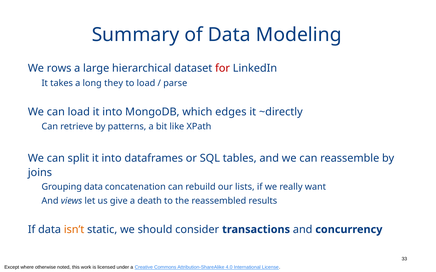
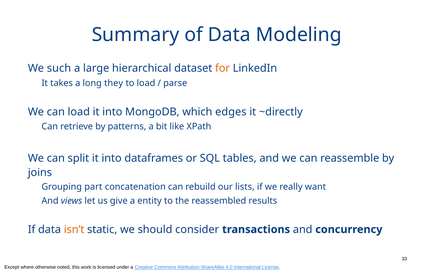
rows: rows -> such
for colour: red -> orange
Grouping data: data -> part
death: death -> entity
